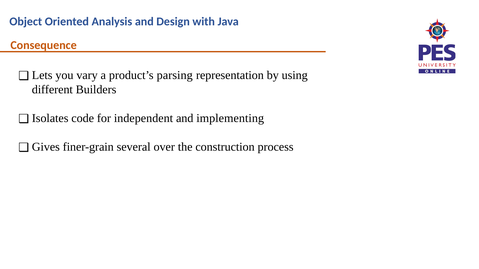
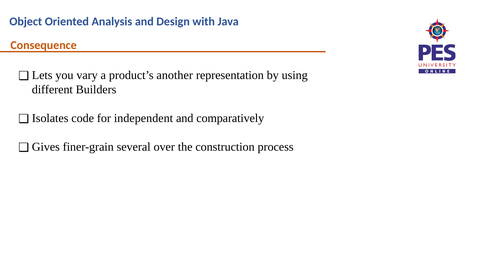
parsing: parsing -> another
implementing: implementing -> comparatively
